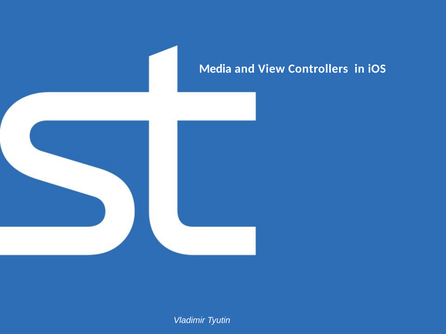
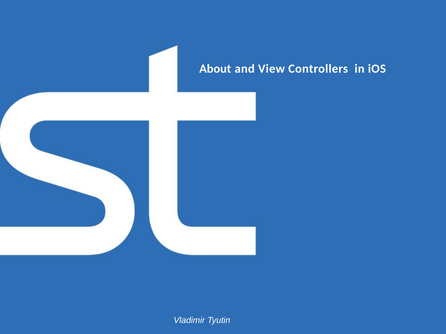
Media: Media -> About
